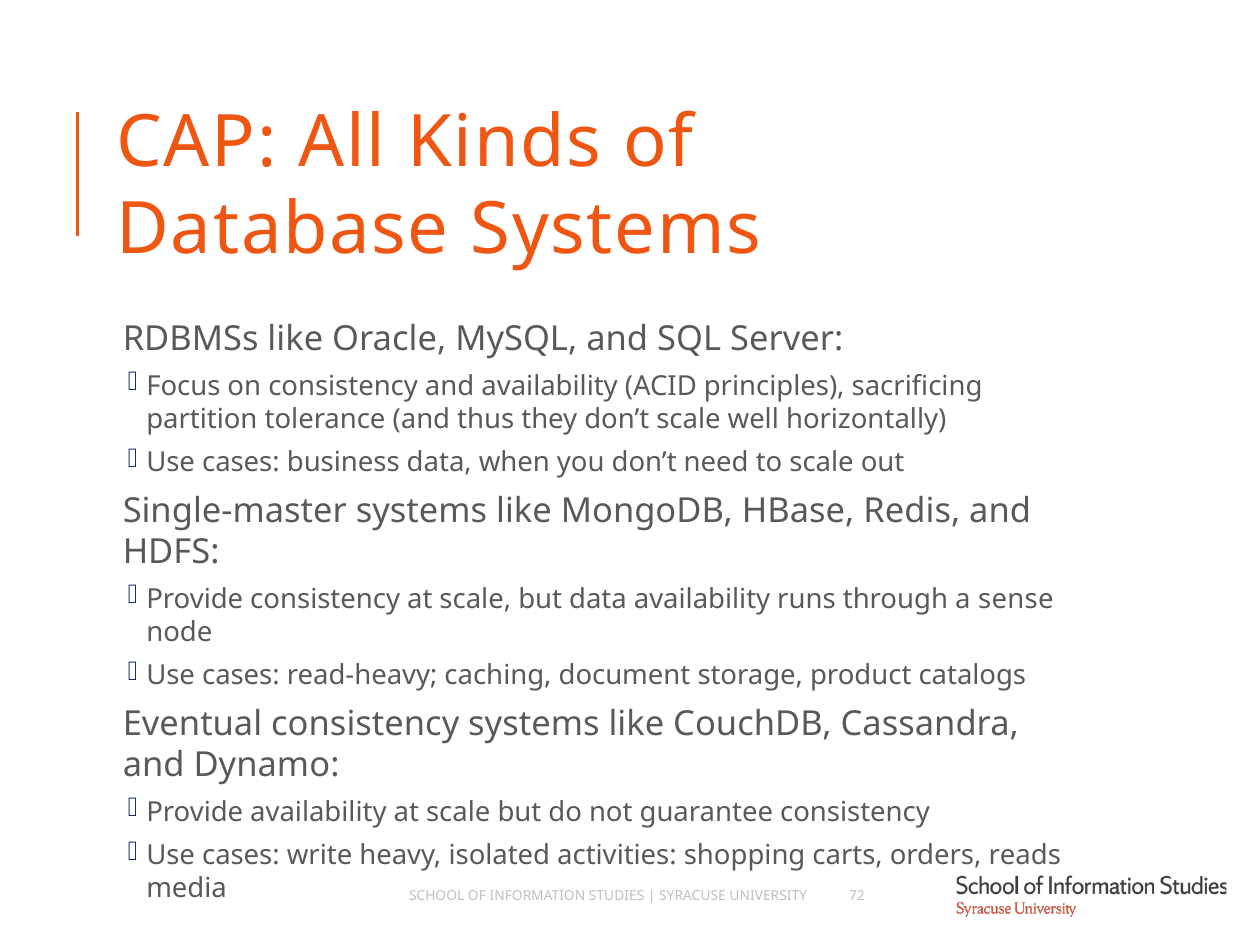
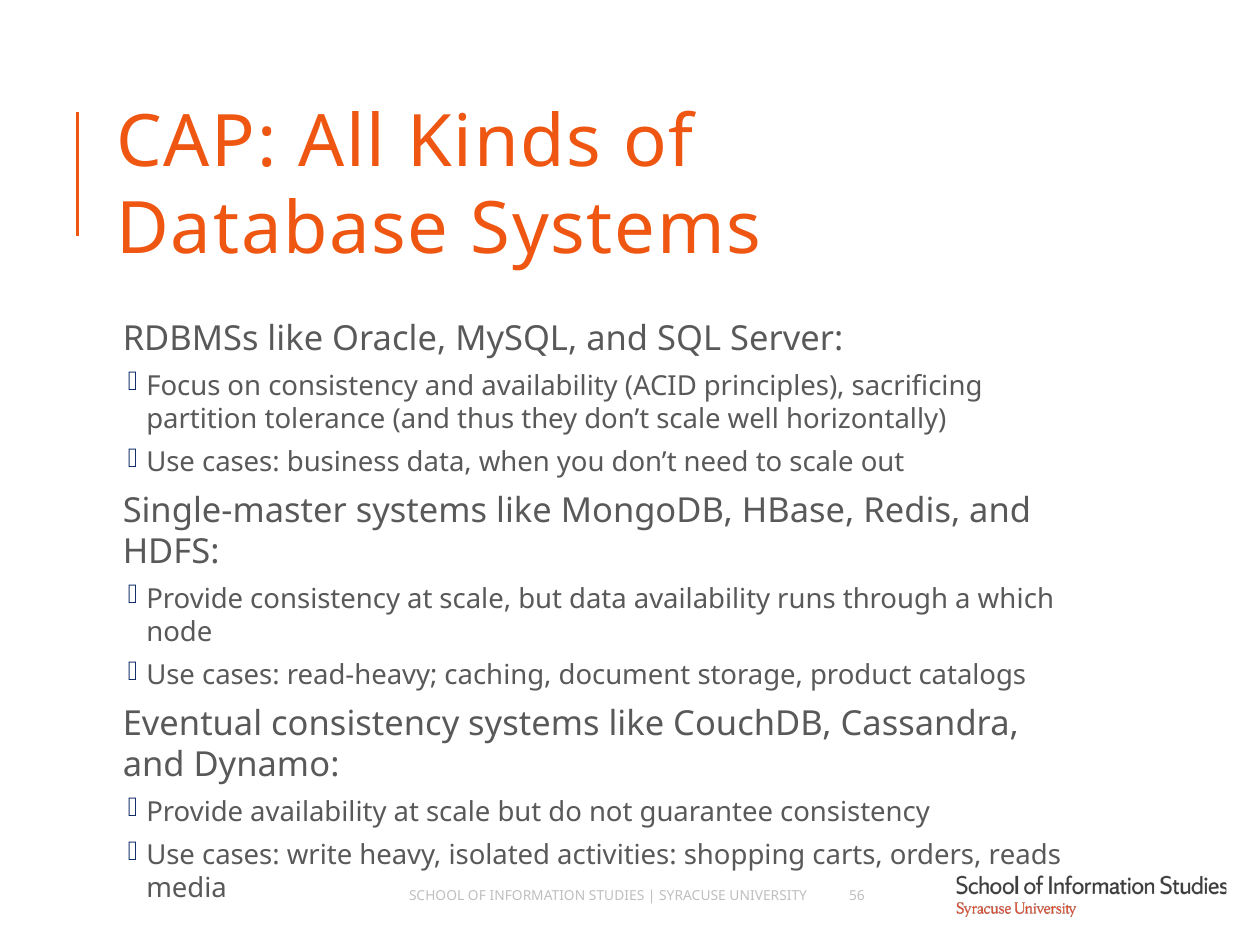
sense: sense -> which
72: 72 -> 56
